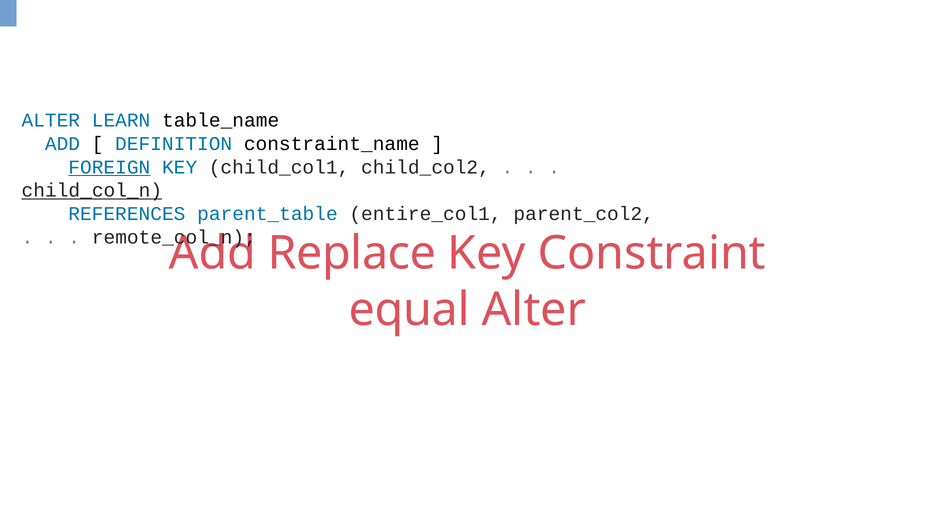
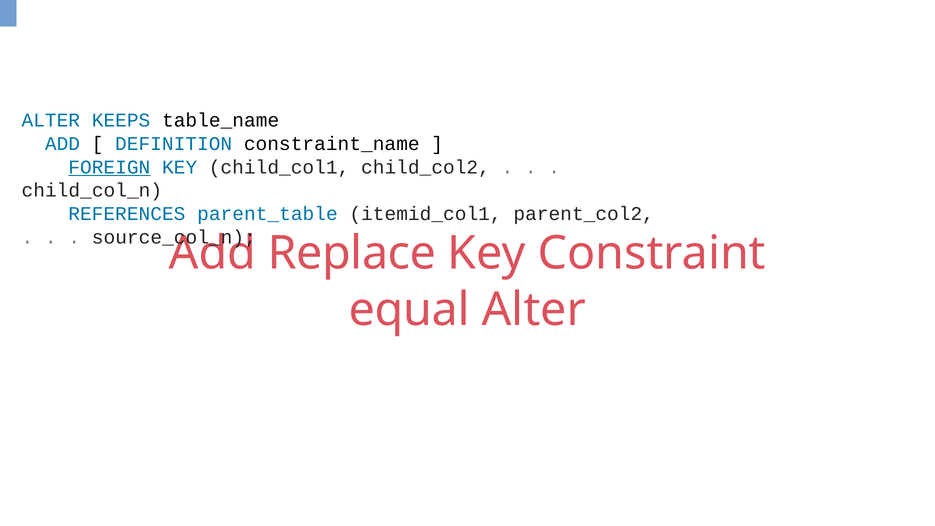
LEARN: LEARN -> KEEPS
child_col_n underline: present -> none
entire_col1: entire_col1 -> itemid_col1
remote_col_n: remote_col_n -> source_col_n
